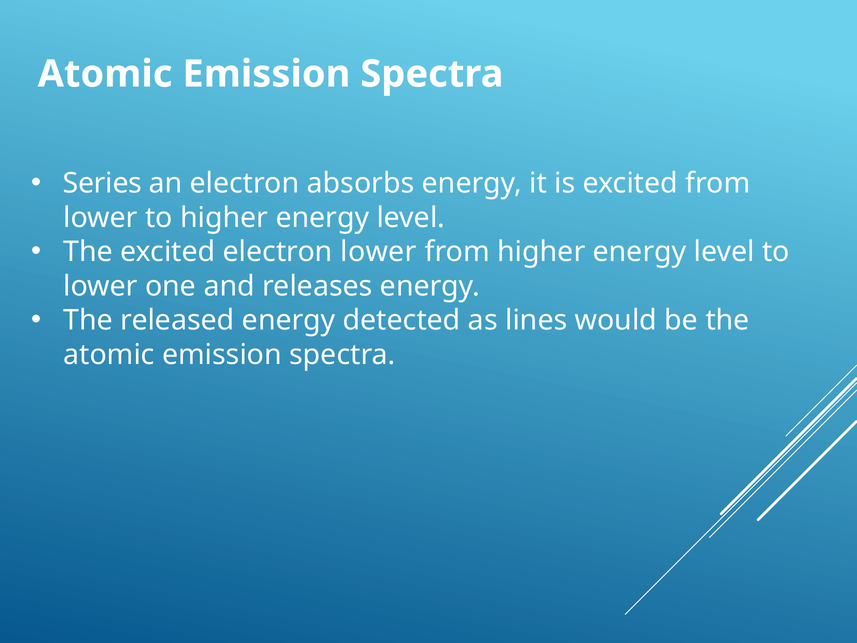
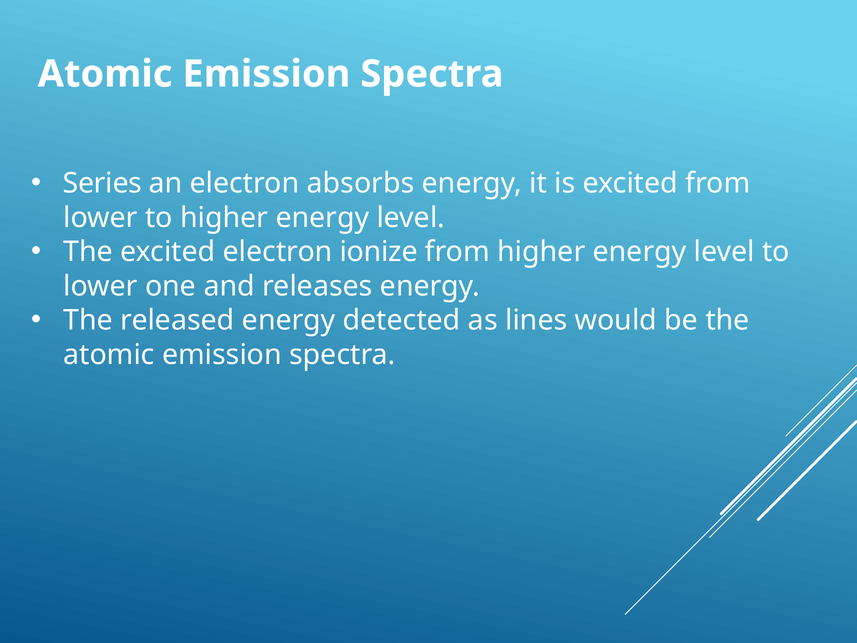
electron lower: lower -> ionize
